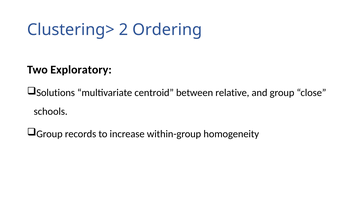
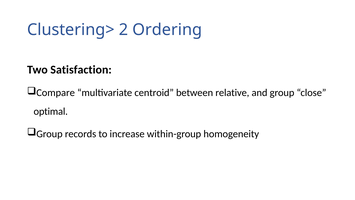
Exploratory: Exploratory -> Satisfaction
Solutions: Solutions -> Compare
schools: schools -> optimal
